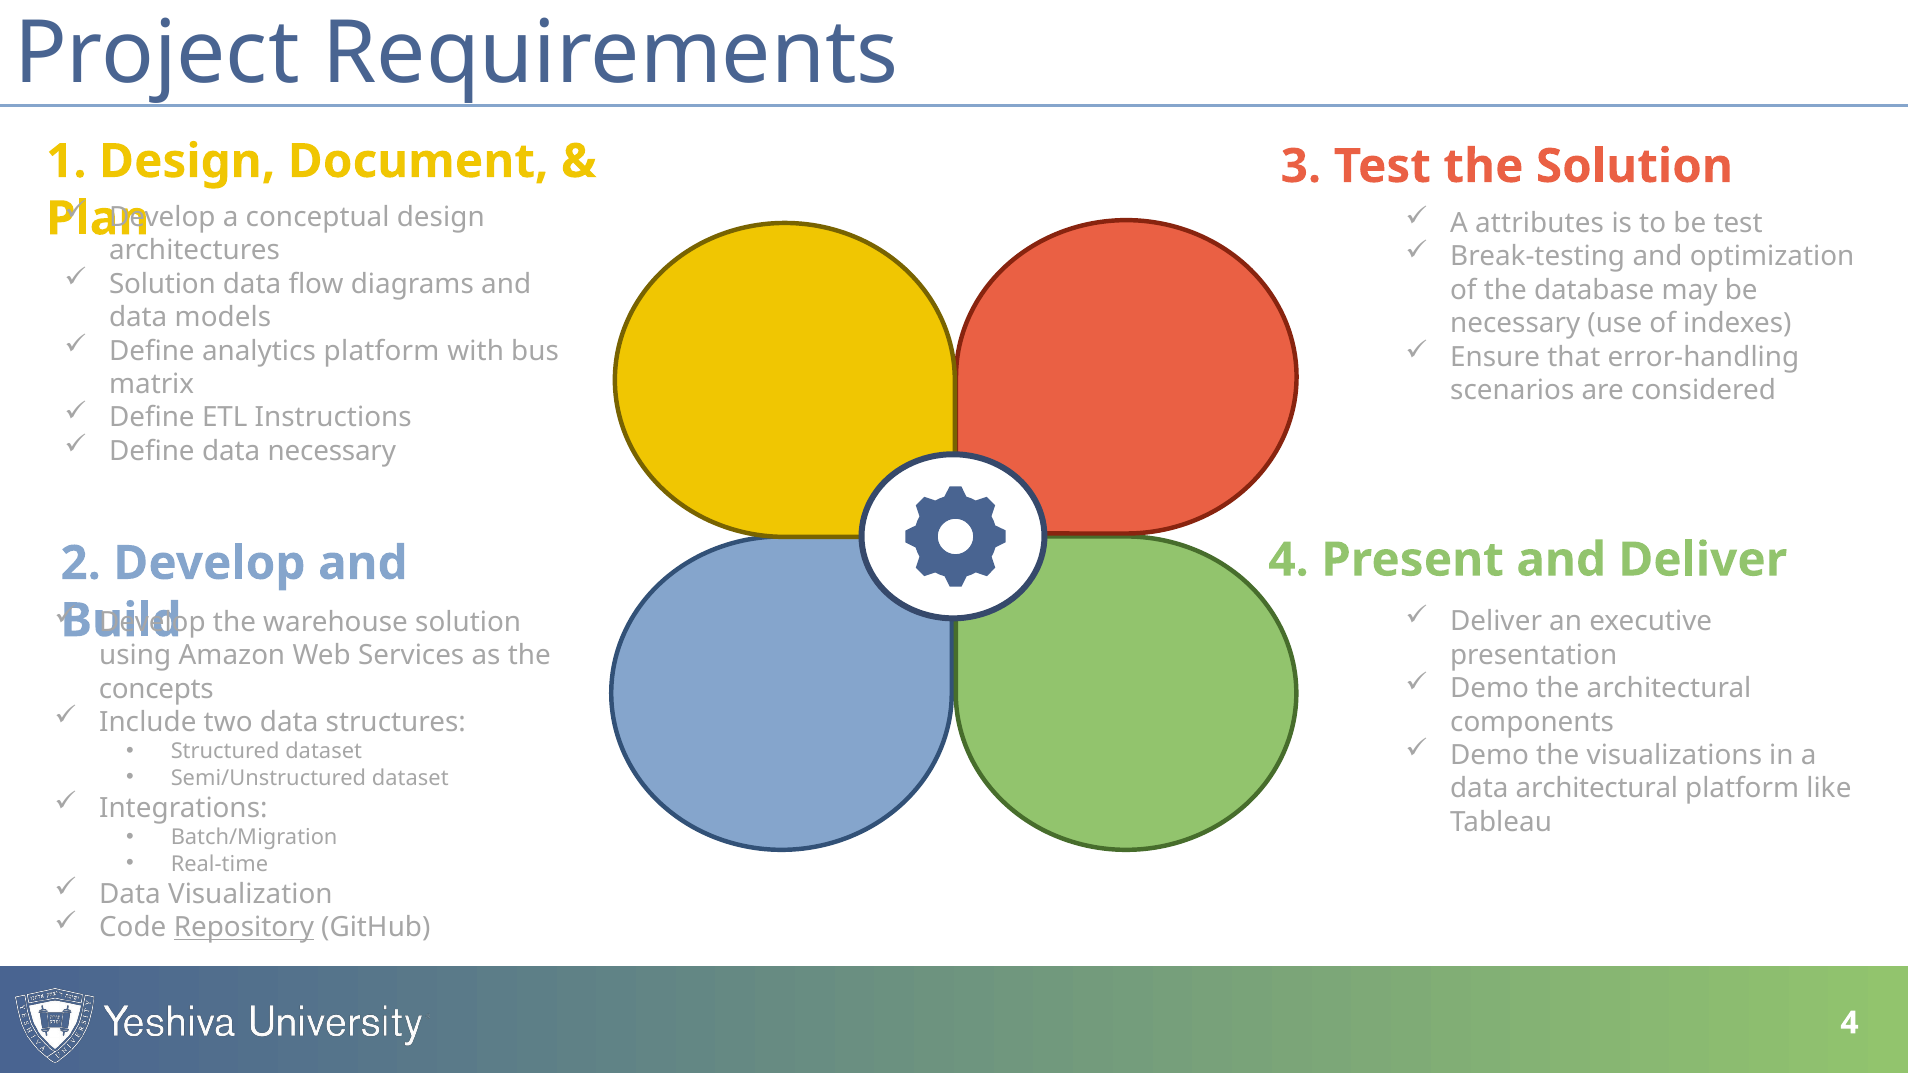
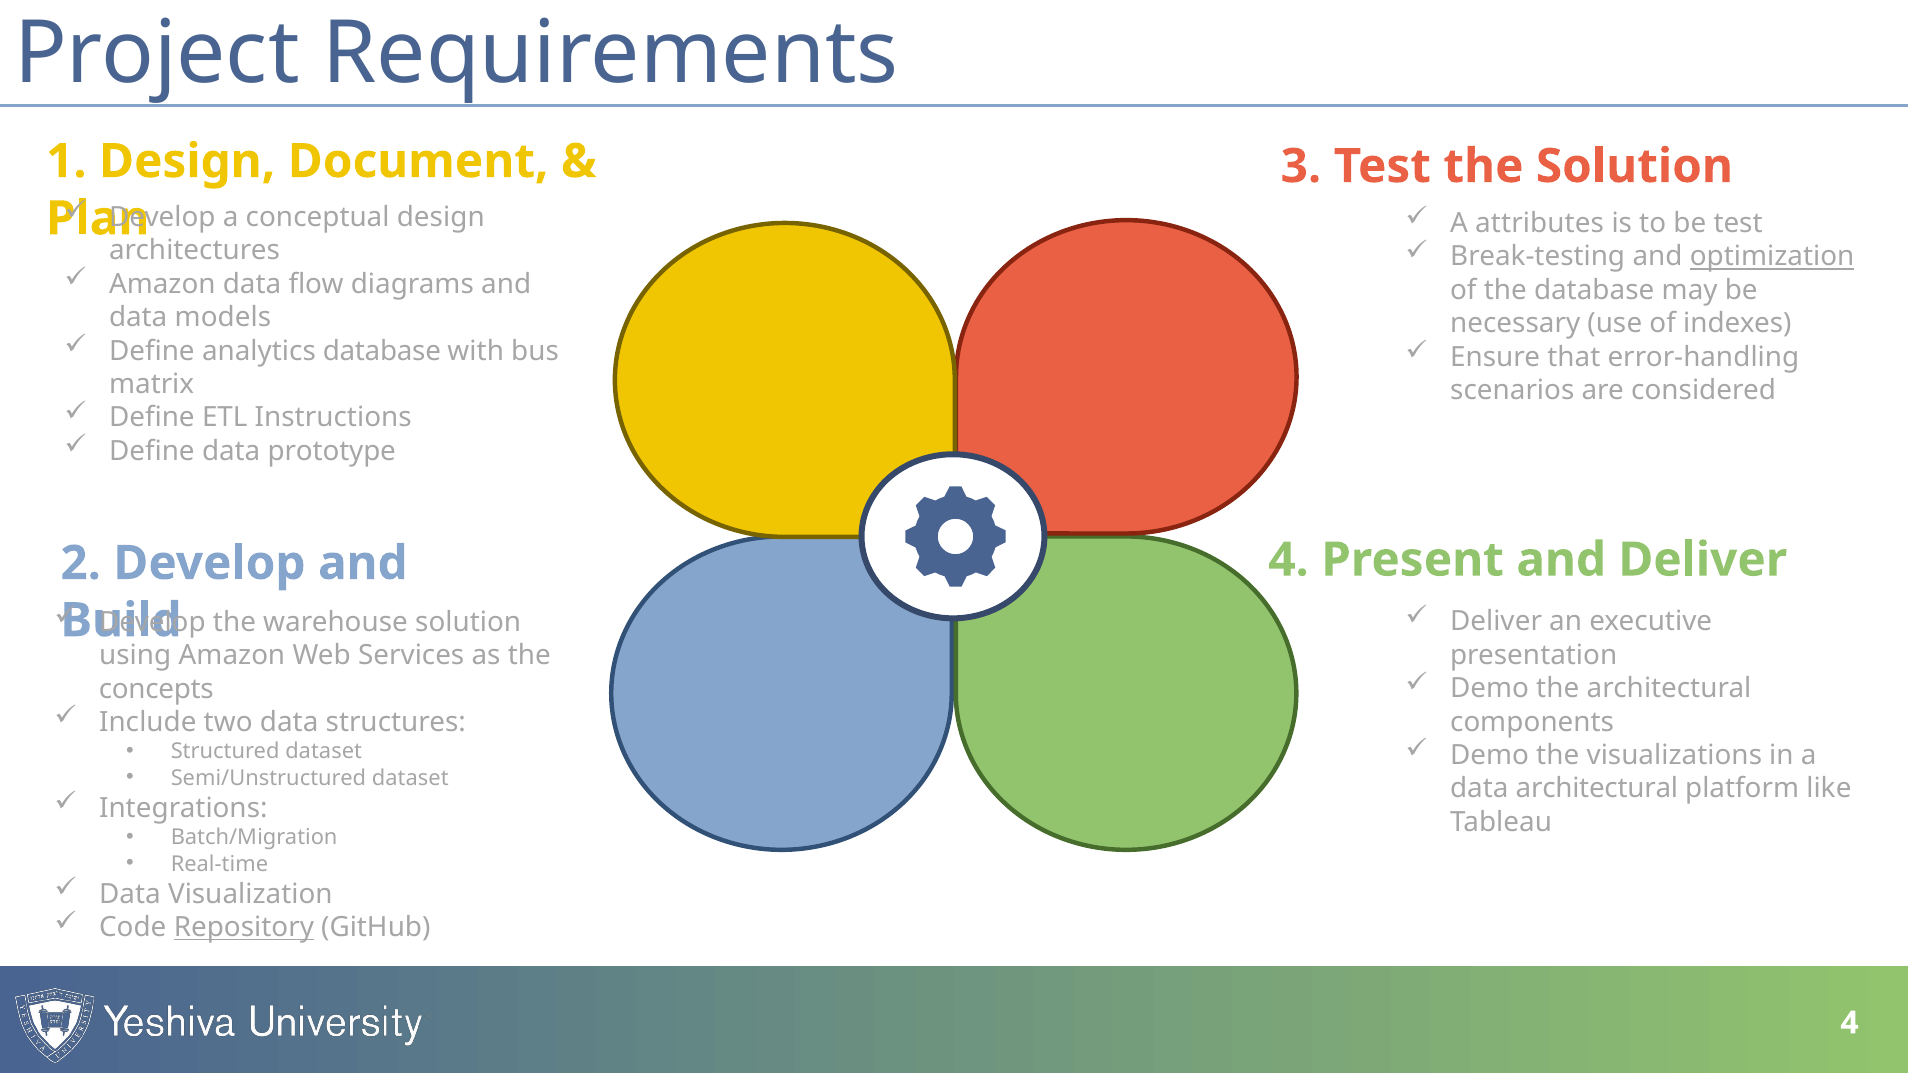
optimization underline: none -> present
Solution at (162, 284): Solution -> Amazon
analytics platform: platform -> database
data necessary: necessary -> prototype
